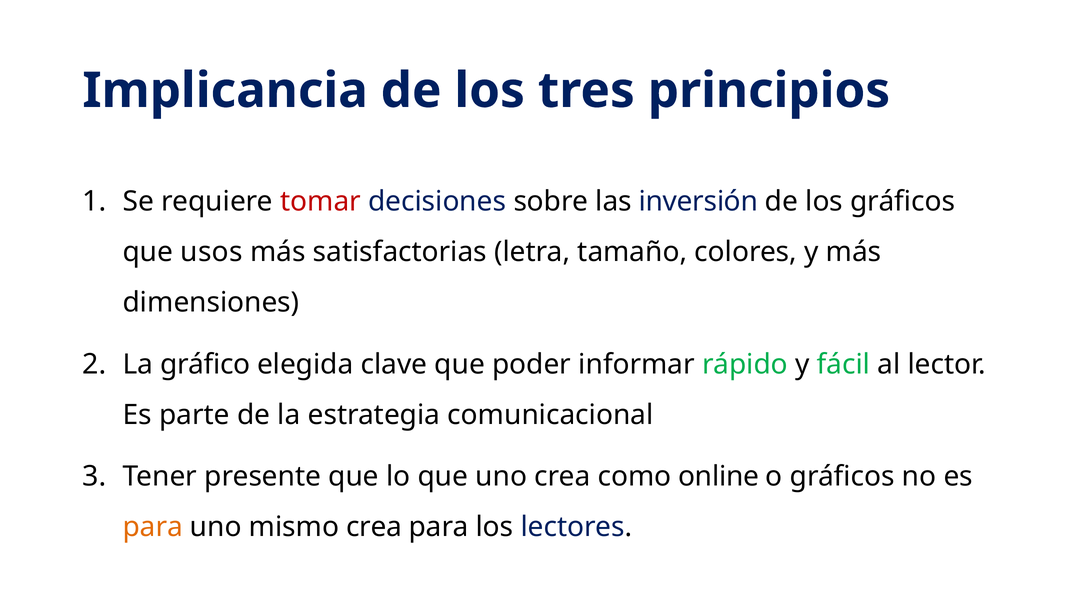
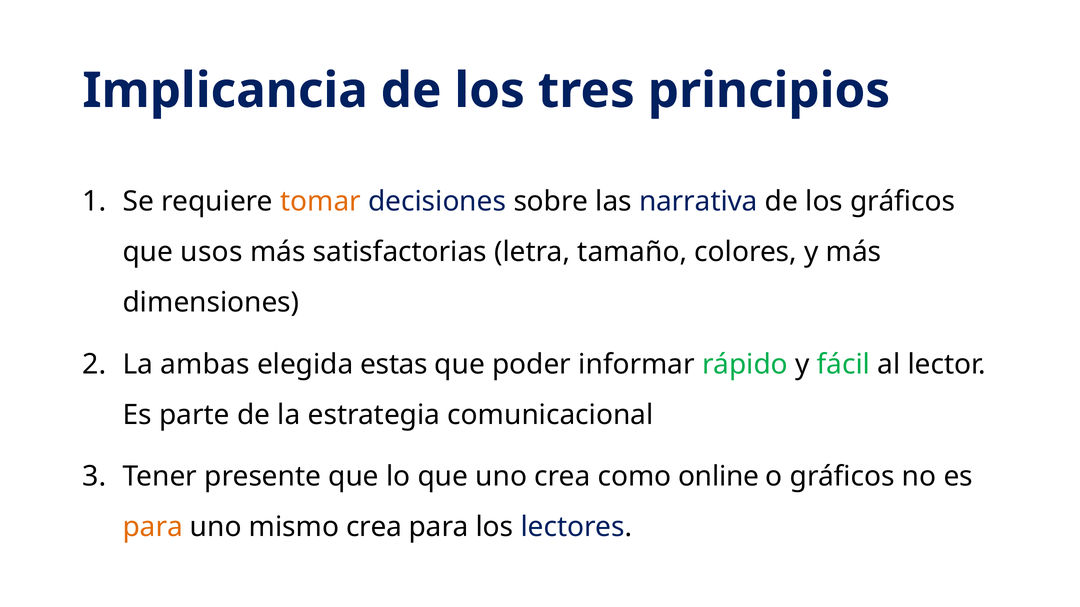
tomar colour: red -> orange
inversión: inversión -> narrativa
gráfico: gráfico -> ambas
clave: clave -> estas
